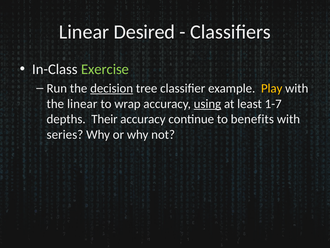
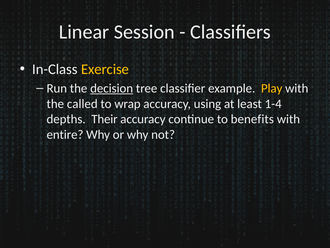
Desired: Desired -> Session
Exercise colour: light green -> yellow
the linear: linear -> called
using underline: present -> none
1-7: 1-7 -> 1-4
series: series -> entire
